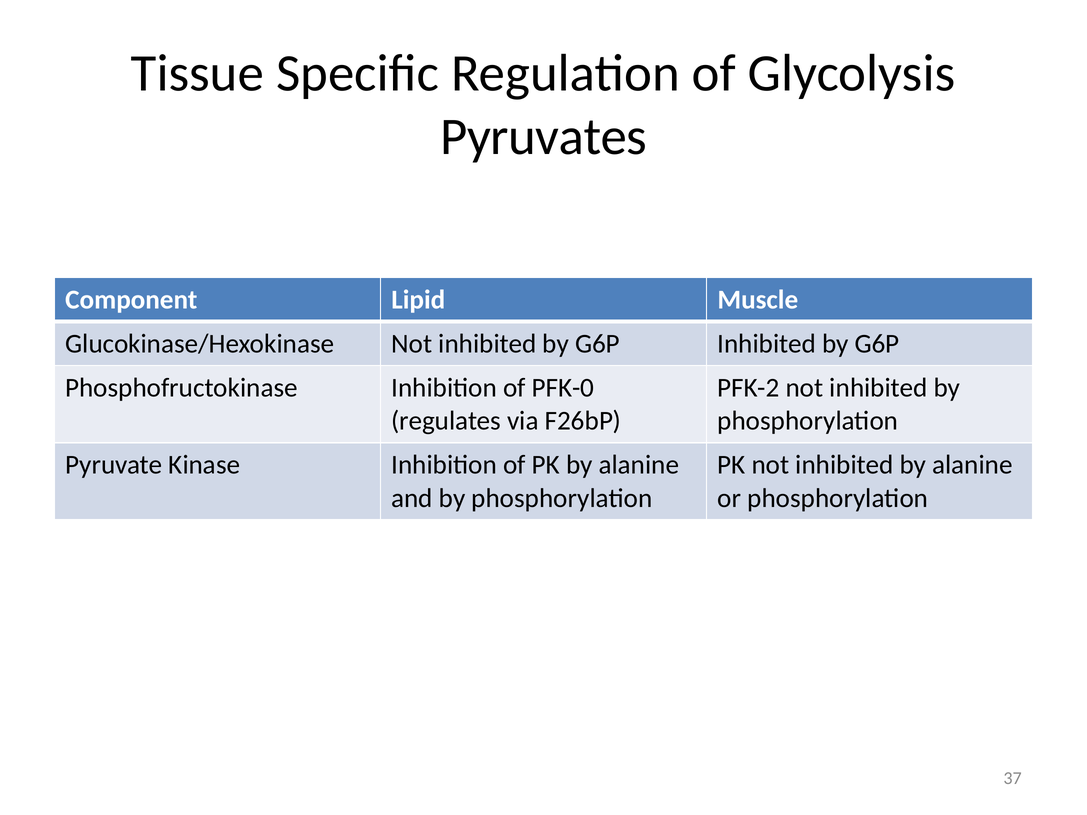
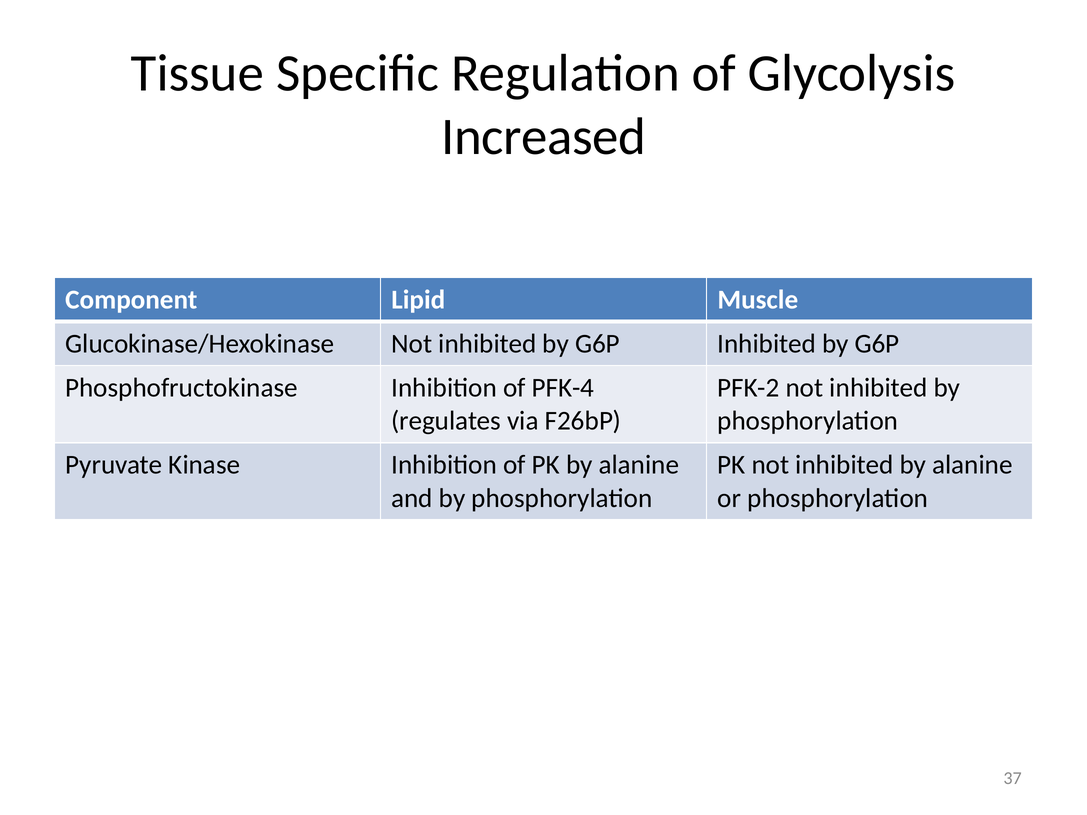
Pyruvates: Pyruvates -> Increased
PFK-0: PFK-0 -> PFK-4
